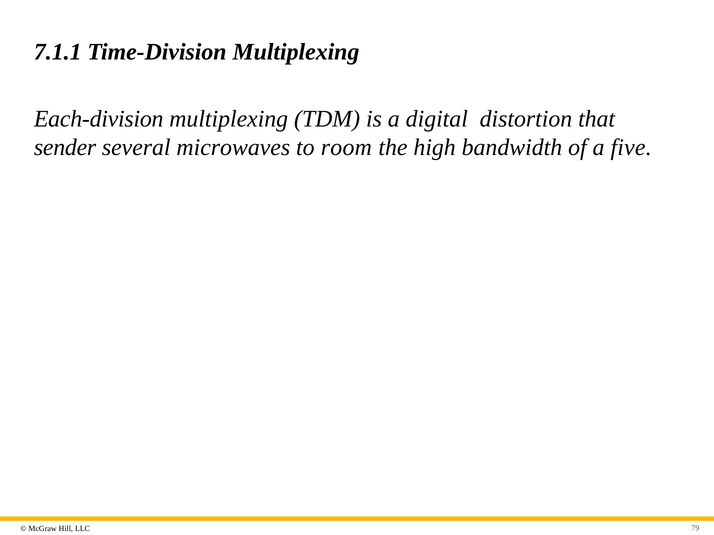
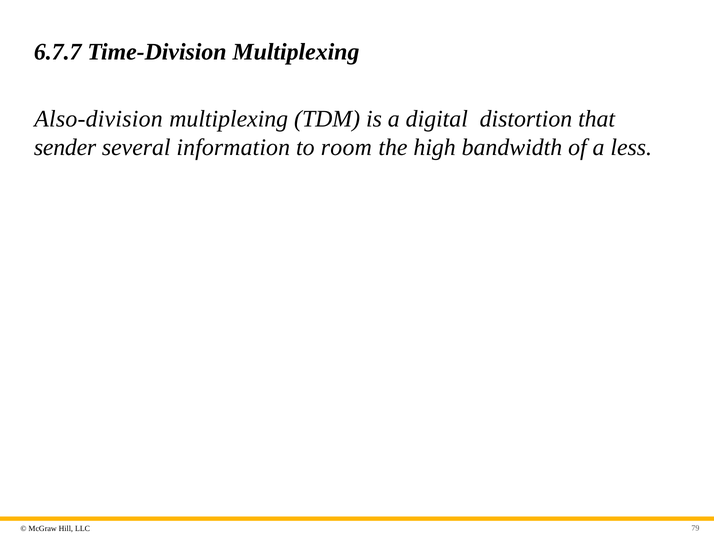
7.1.1: 7.1.1 -> 6.7.7
Each-division: Each-division -> Also-division
microwaves: microwaves -> information
five: five -> less
